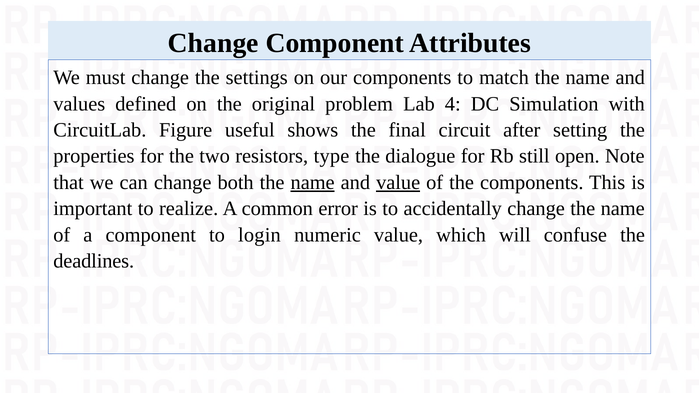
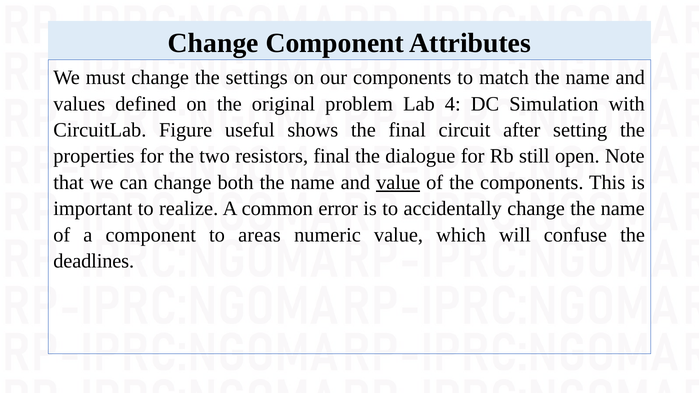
resistors type: type -> final
name at (313, 183) underline: present -> none
login: login -> areas
